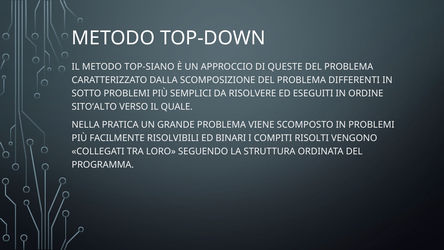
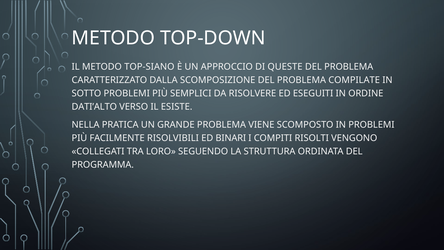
DIFFERENTI: DIFFERENTI -> COMPILATE
SITO’ALTO: SITO’ALTO -> DATI’ALTO
QUALE: QUALE -> ESISTE
